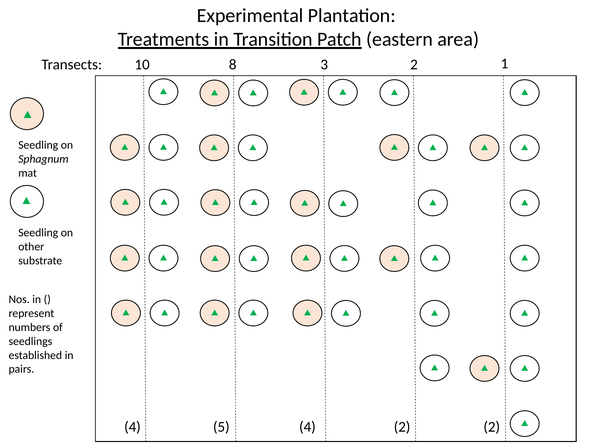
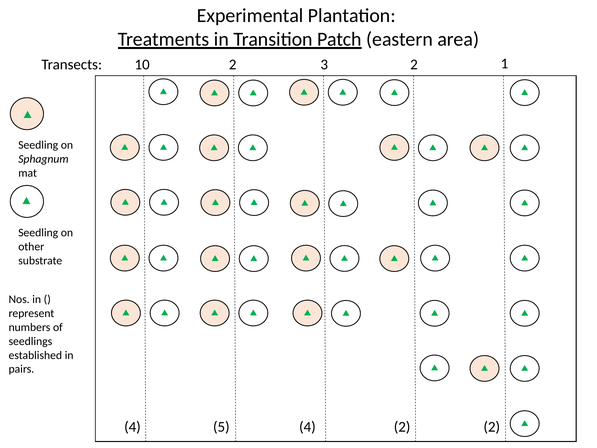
10 8: 8 -> 2
